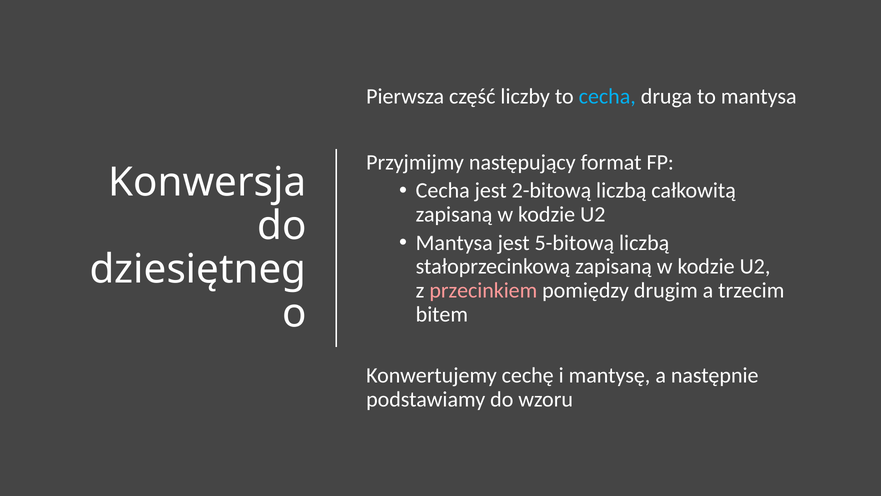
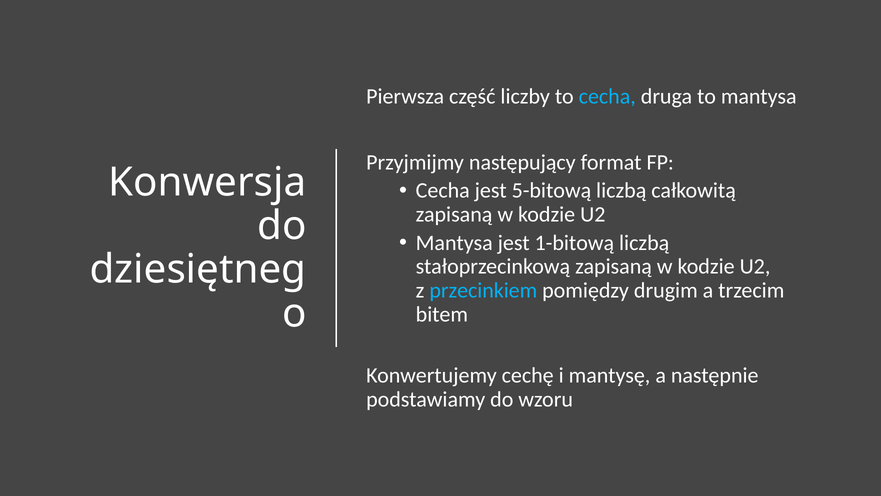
2-bitową: 2-bitową -> 5-bitową
5-bitową: 5-bitową -> 1-bitową
przecinkiem colour: pink -> light blue
